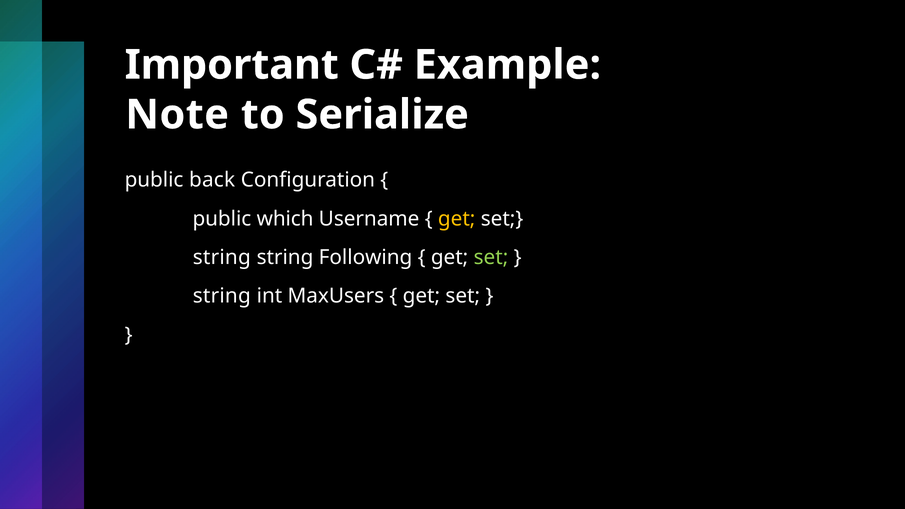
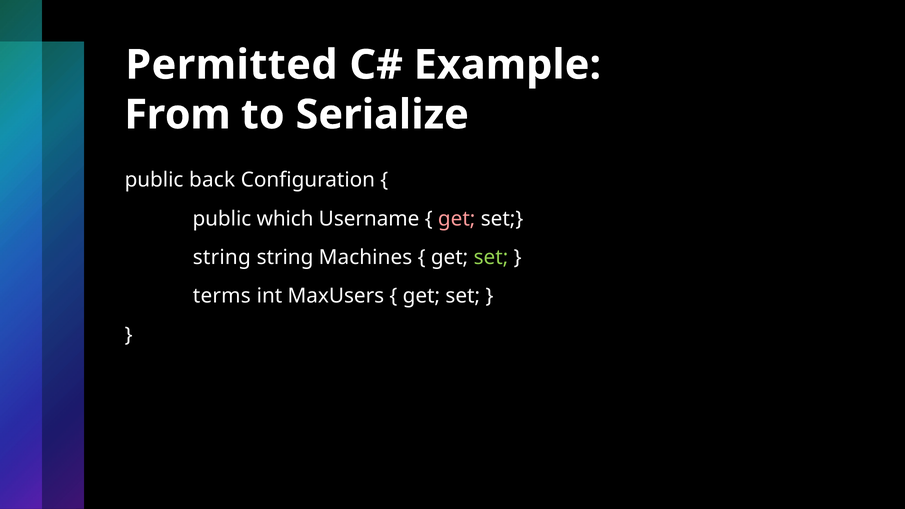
Important: Important -> Permitted
Note: Note -> From
get at (457, 219) colour: yellow -> pink
Following: Following -> Machines
string at (222, 296): string -> terms
